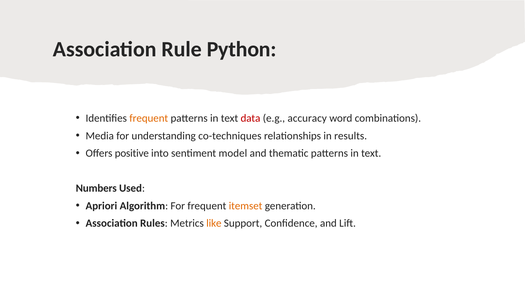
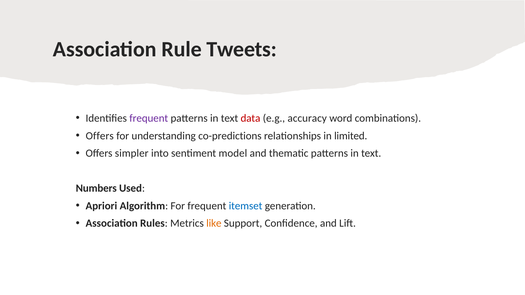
Python: Python -> Tweets
frequent at (149, 118) colour: orange -> purple
Media at (100, 136): Media -> Offers
co-techniques: co-techniques -> co-predictions
results: results -> limited
positive: positive -> simpler
itemset colour: orange -> blue
